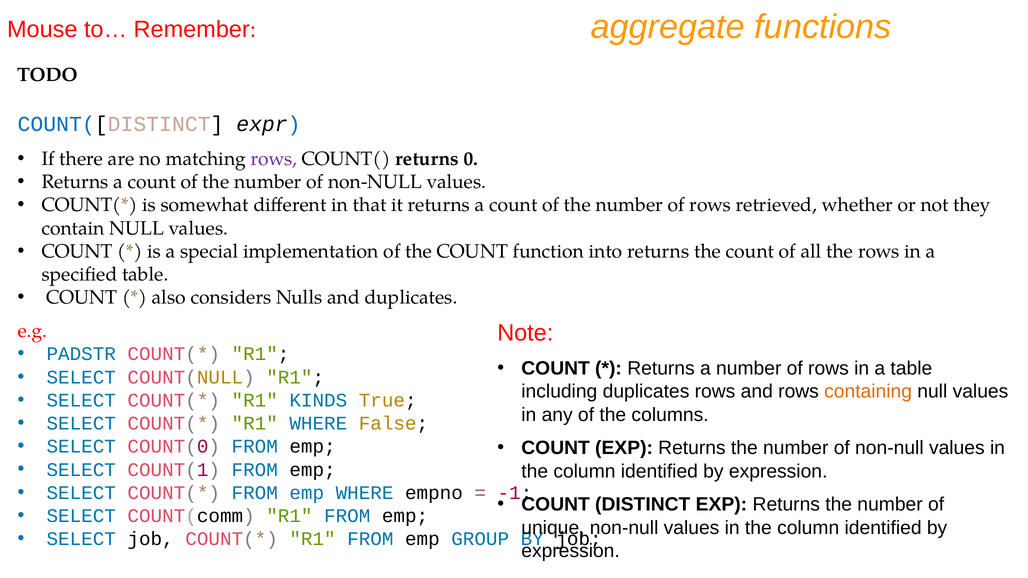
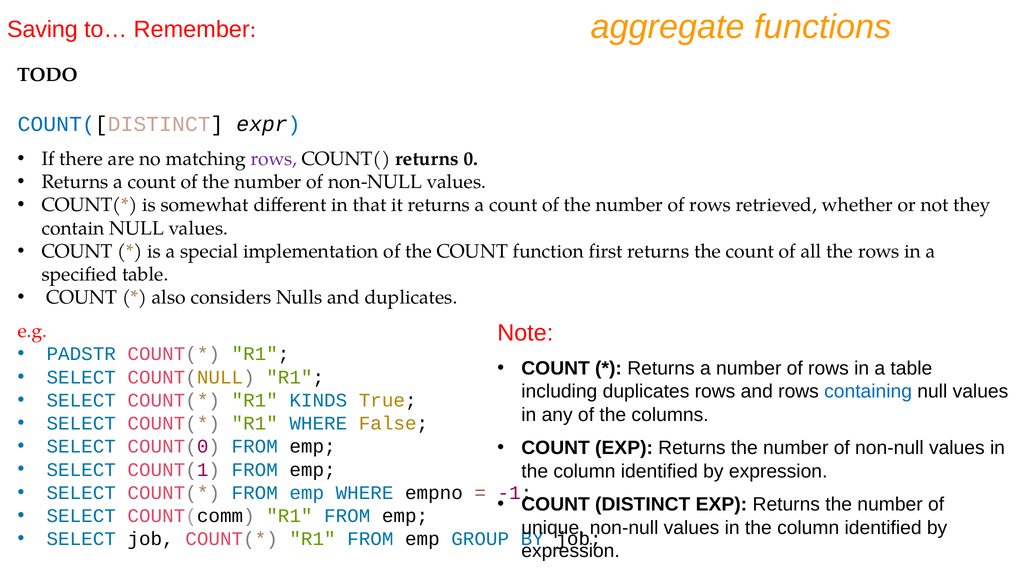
Mouse: Mouse -> Saving
into: into -> first
containing colour: orange -> blue
